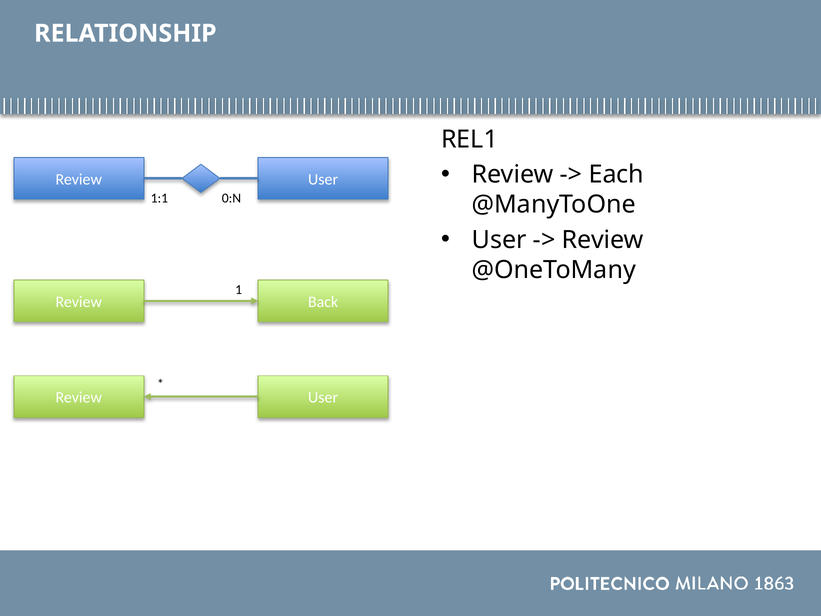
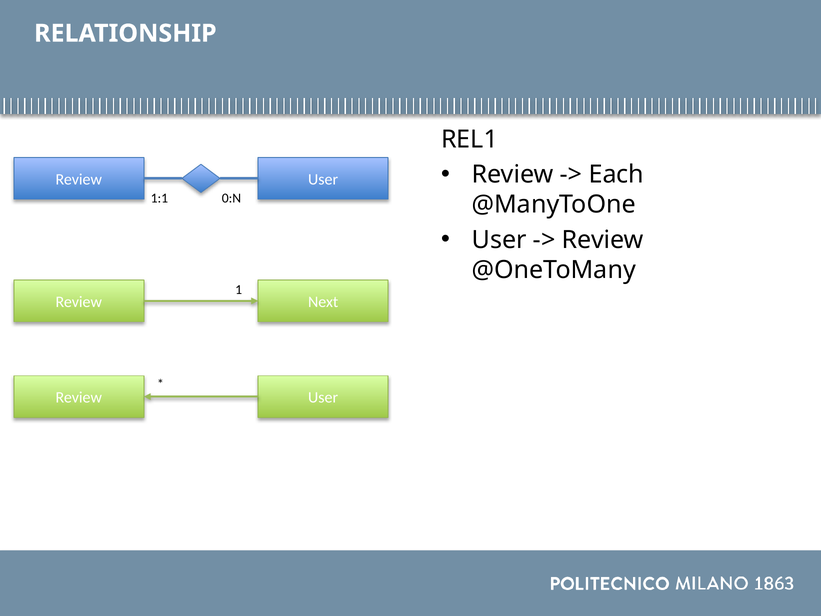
Back: Back -> Next
